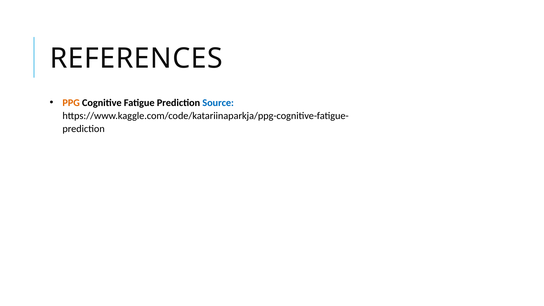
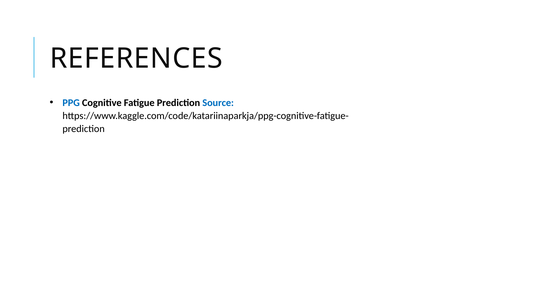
PPG colour: orange -> blue
